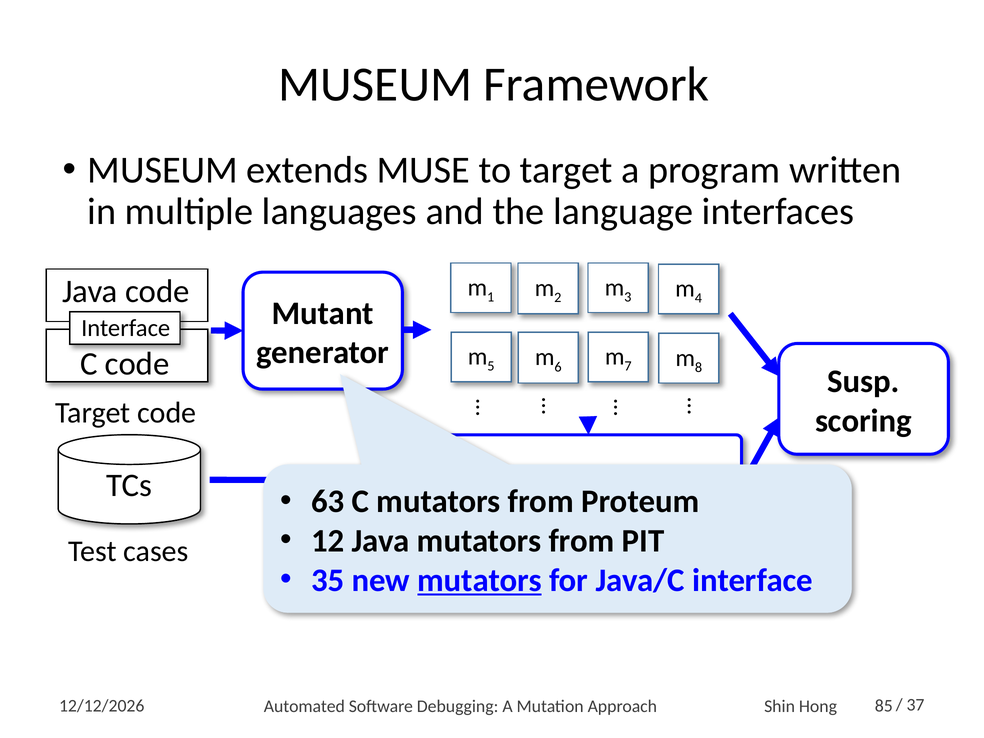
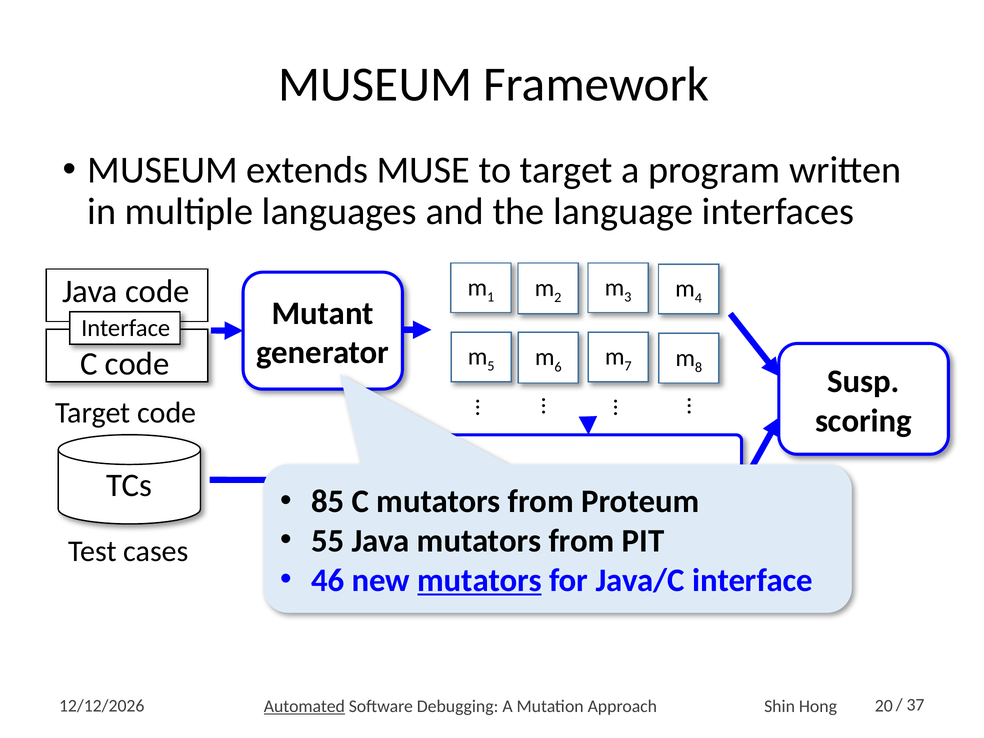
63: 63 -> 85
12: 12 -> 55
35: 35 -> 46
Automated underline: none -> present
85: 85 -> 20
